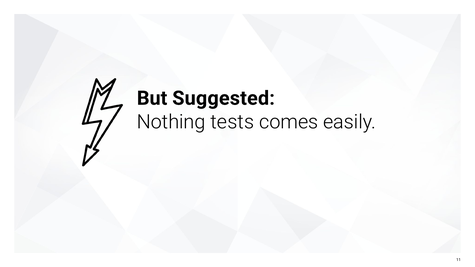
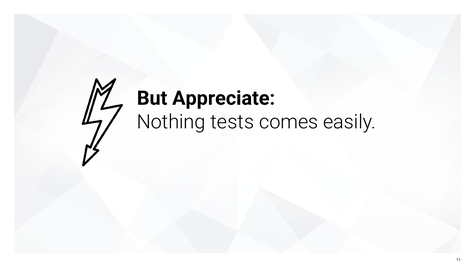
Suggested: Suggested -> Appreciate
